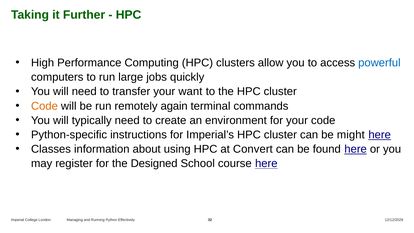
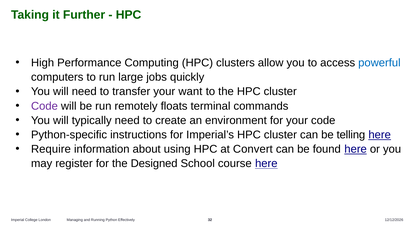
Code at (44, 106) colour: orange -> purple
again: again -> floats
might: might -> telling
Classes: Classes -> Require
